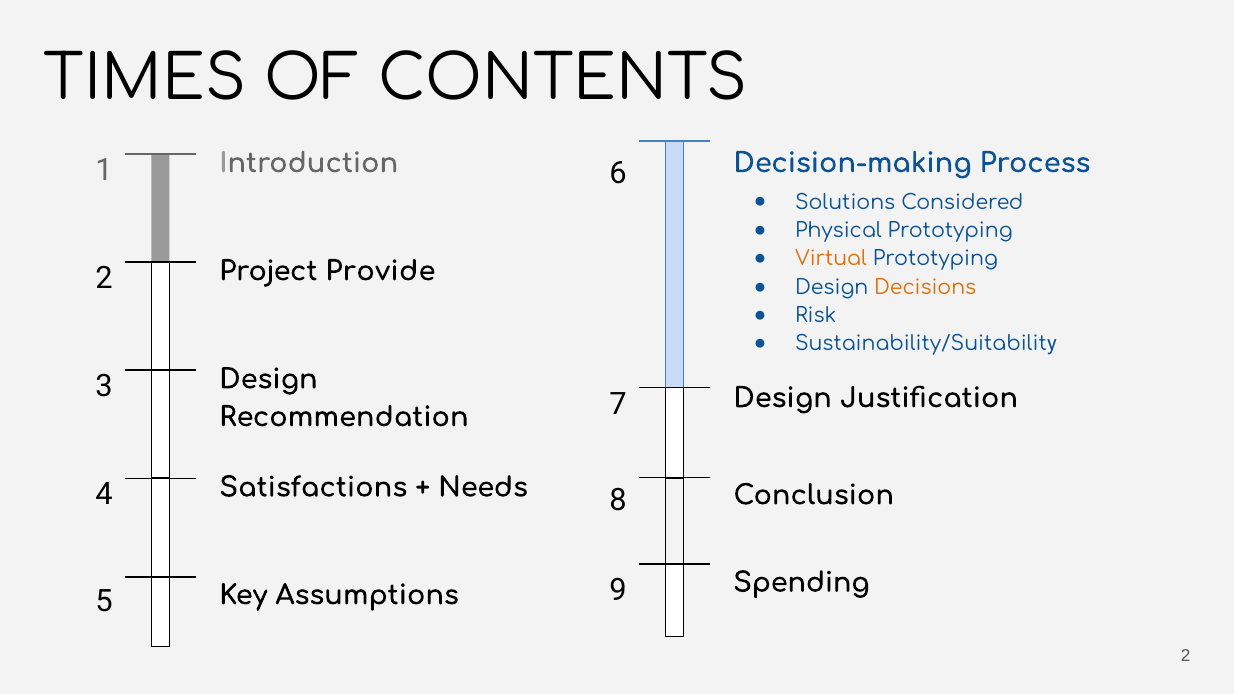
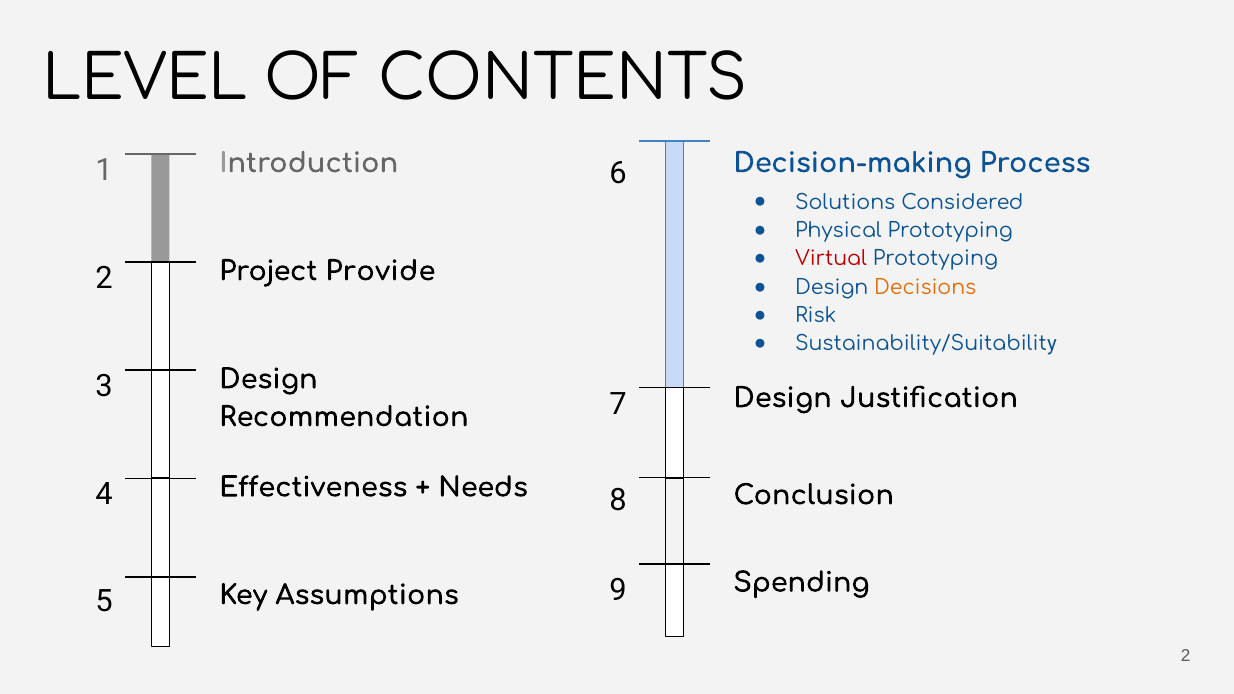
TIMES: TIMES -> LEVEL
Virtual colour: orange -> red
Satisfactions: Satisfactions -> Effectiveness
